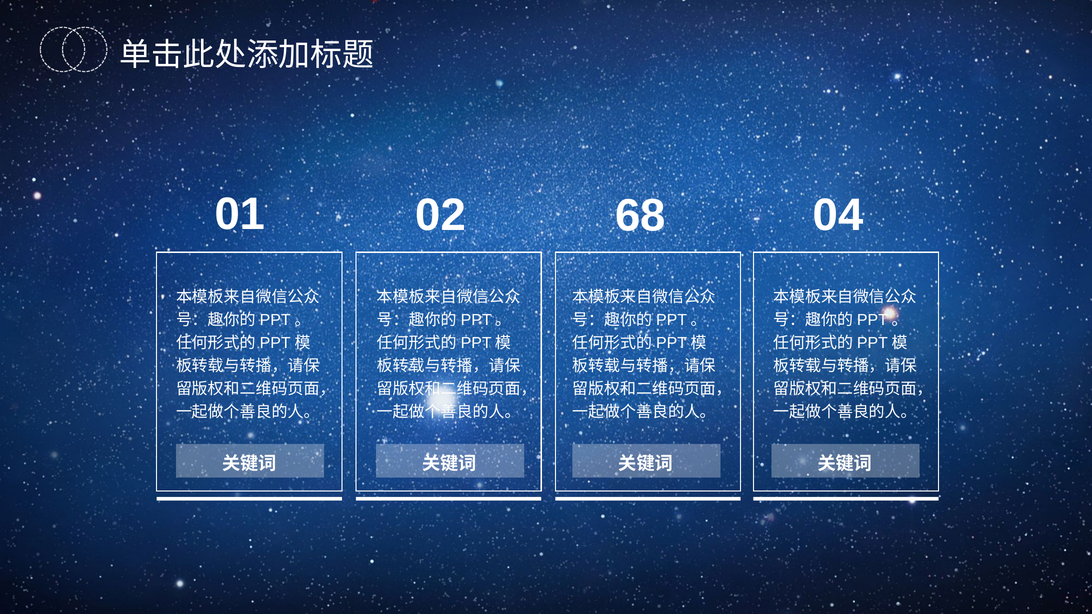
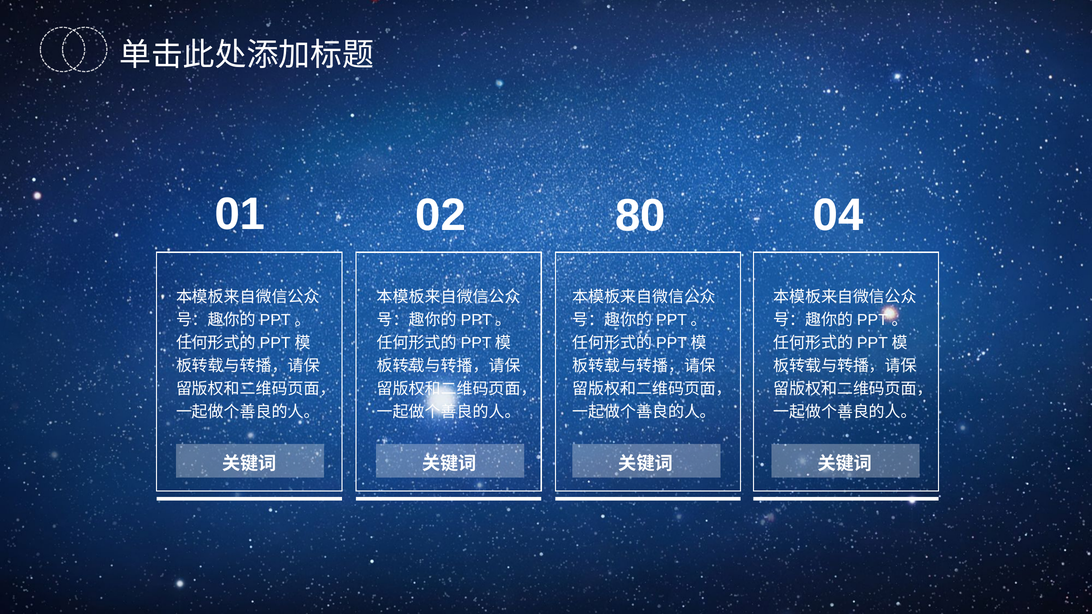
68: 68 -> 80
